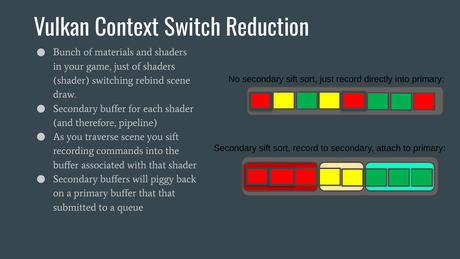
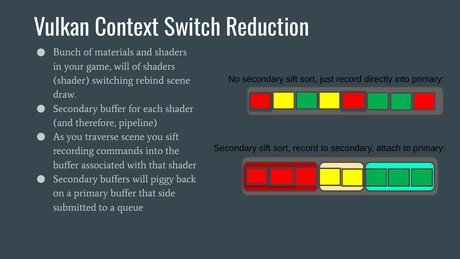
game just: just -> will
that that: that -> side
